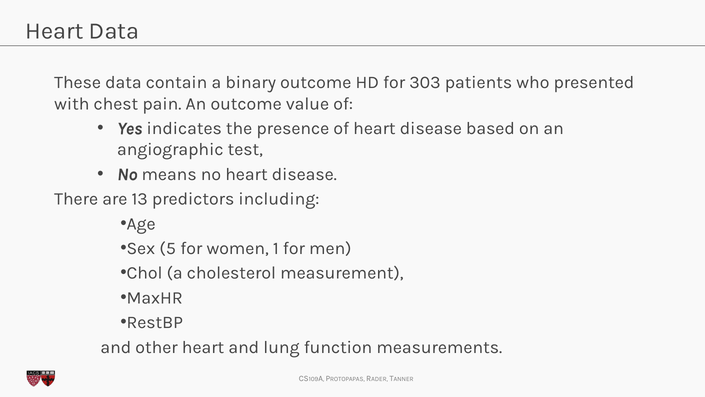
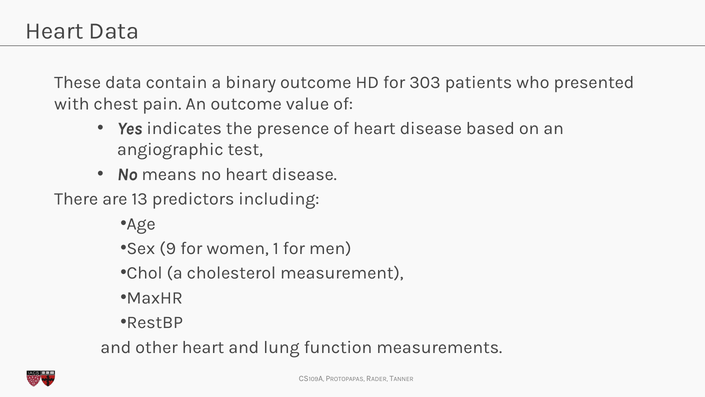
5: 5 -> 9
